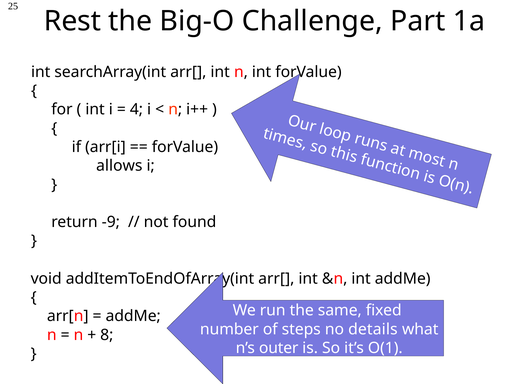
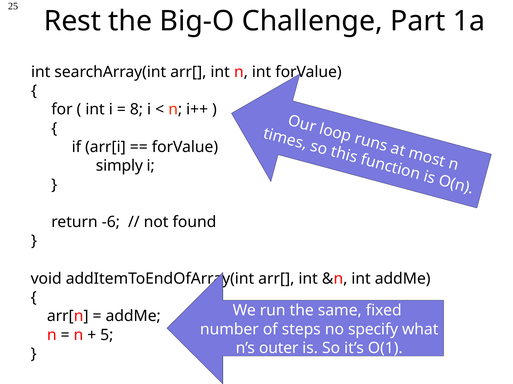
4: 4 -> 8
allows: allows -> simply
-9: -9 -> -6
details: details -> specify
8: 8 -> 5
